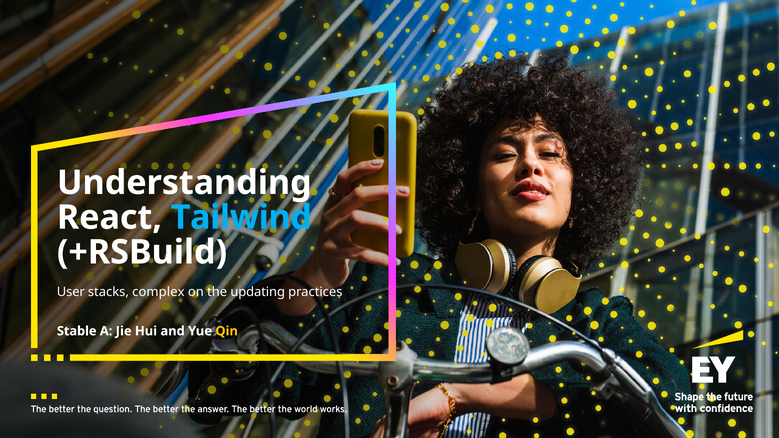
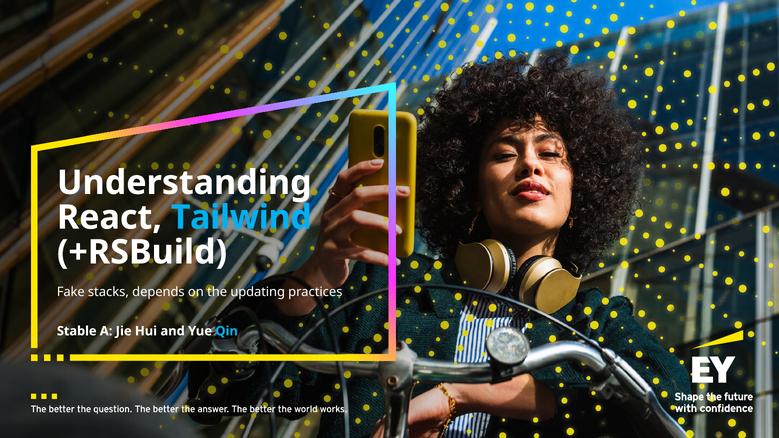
User: User -> Fake
complex: complex -> depends
Qin colour: yellow -> light blue
